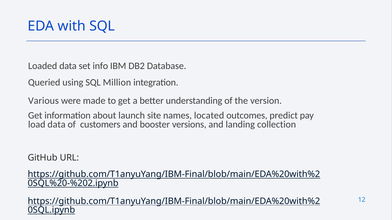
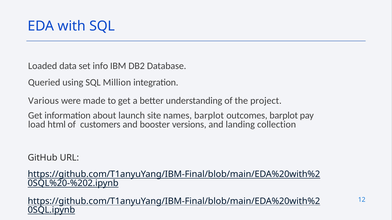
version: version -> project
names located: located -> barplot
outcomes predict: predict -> barplot
load data: data -> html
